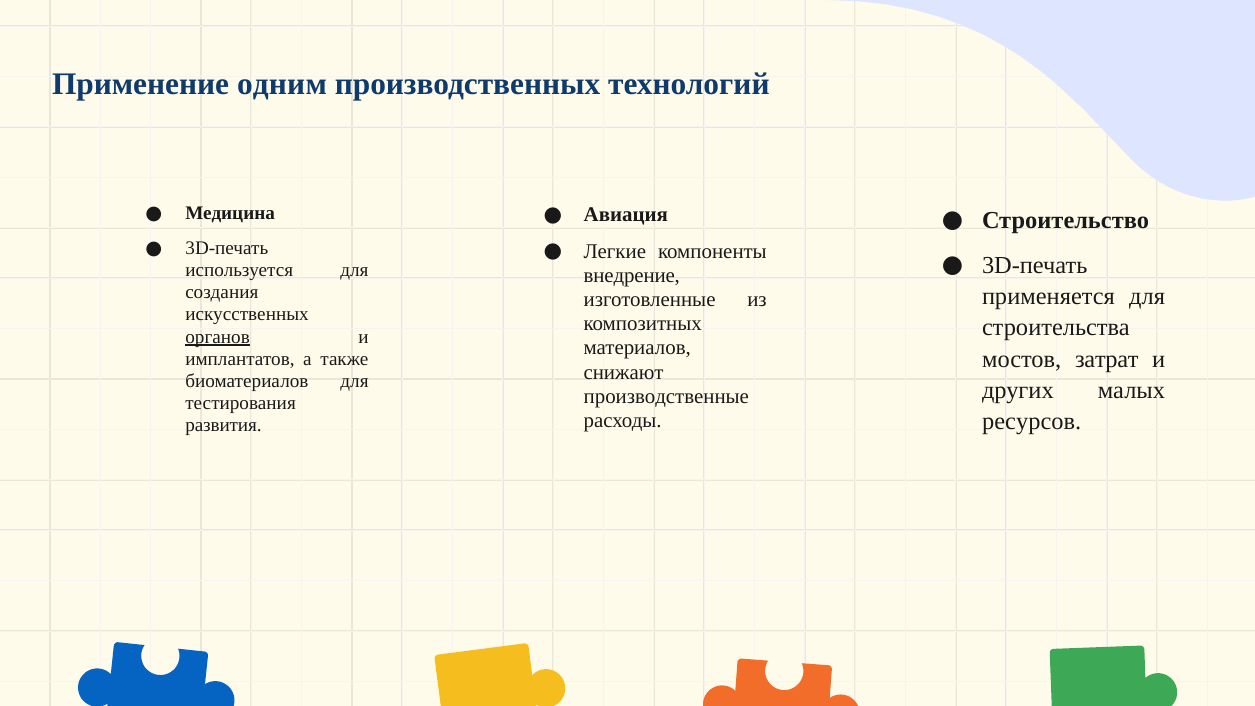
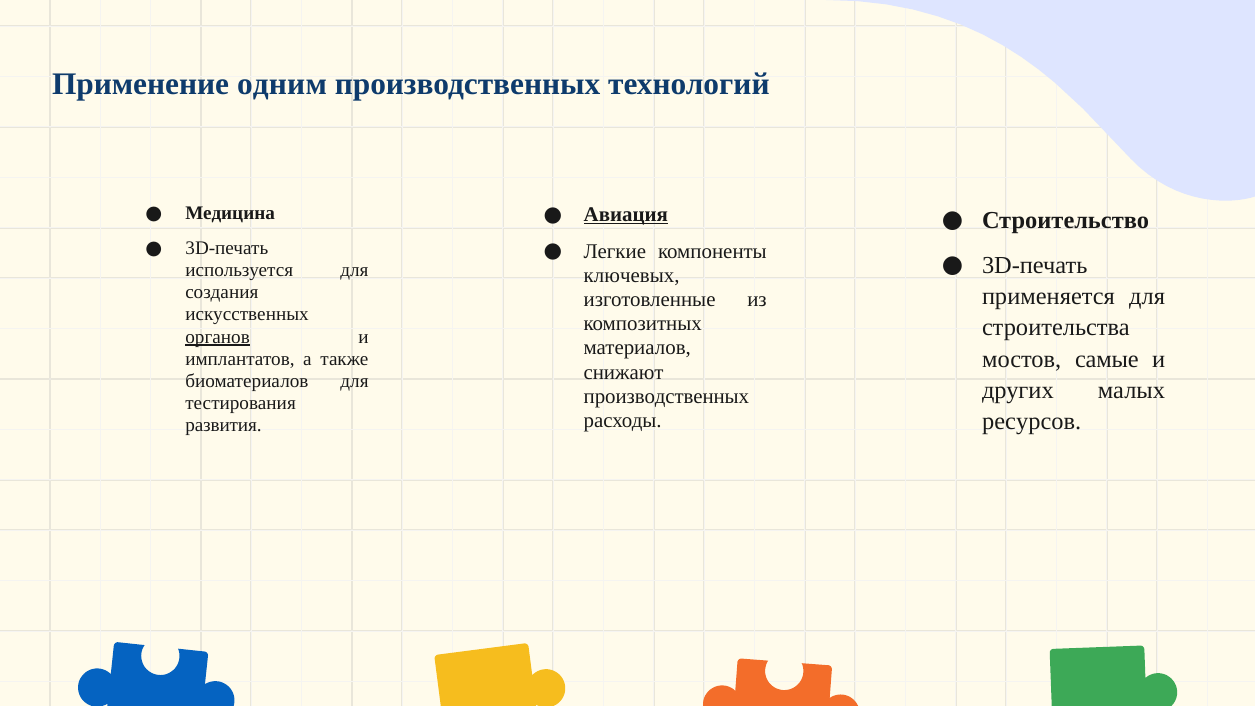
Авиация underline: none -> present
внедрение: внедрение -> ключевых
затрат: затрат -> самые
производственные at (666, 396): производственные -> производственных
